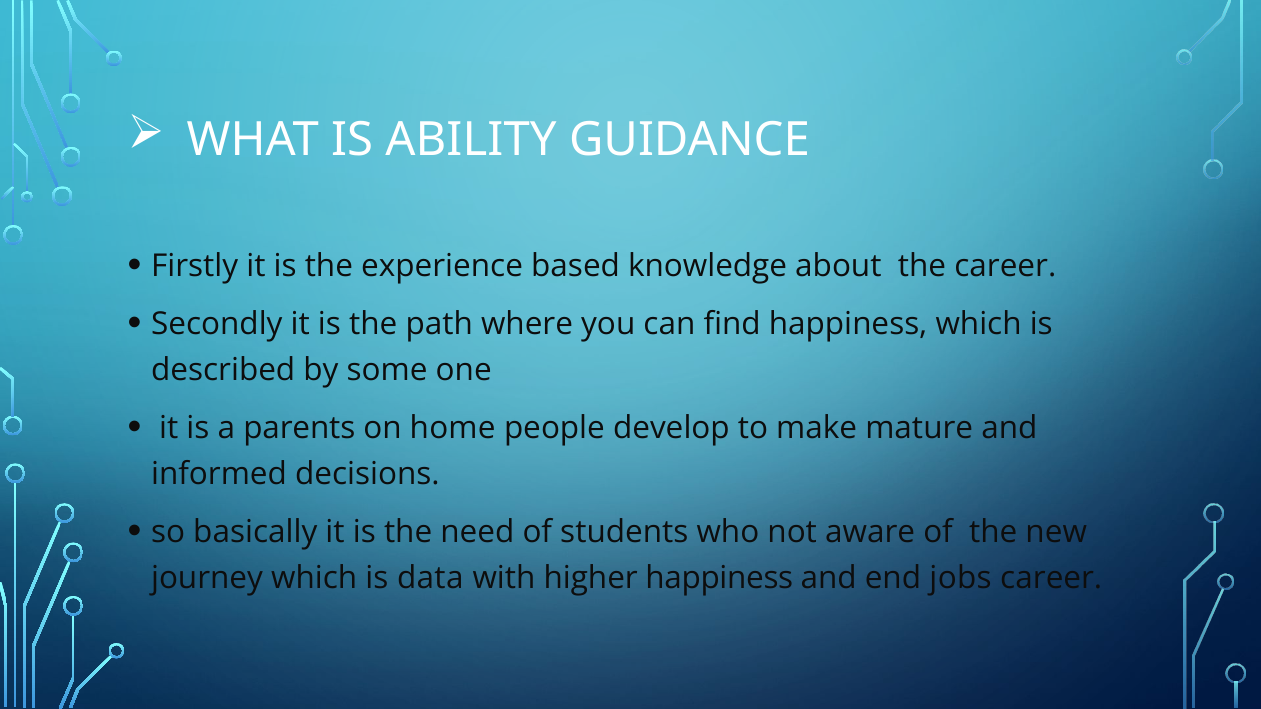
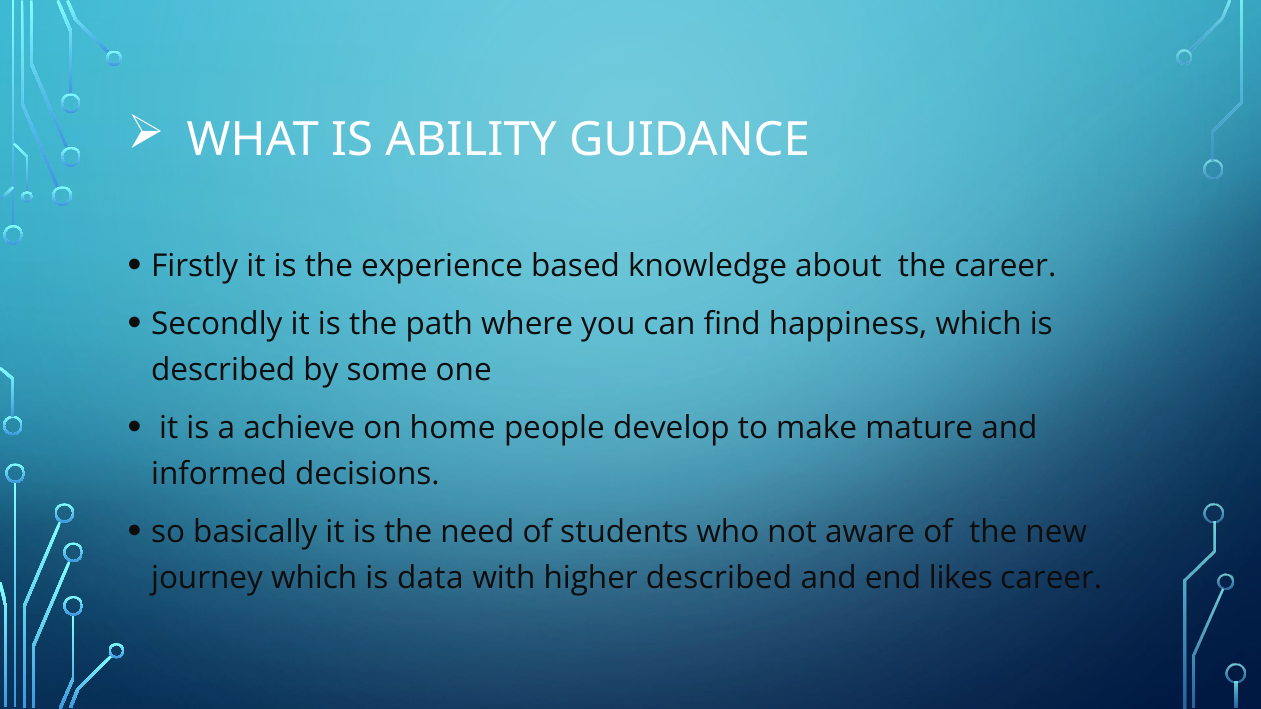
parents: parents -> achieve
higher happiness: happiness -> described
jobs: jobs -> likes
